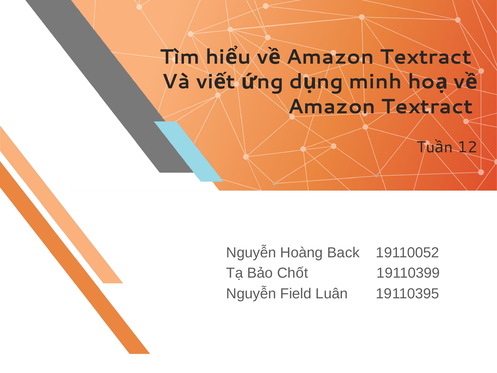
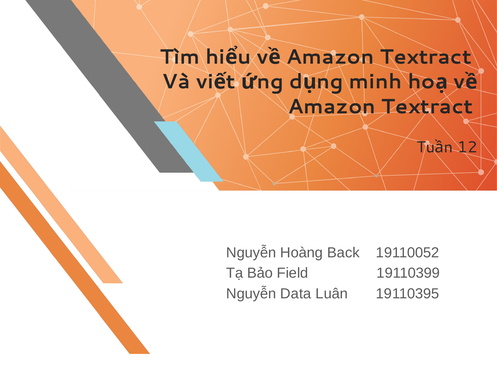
Chốt: Chốt -> Field
Field: Field -> Data
